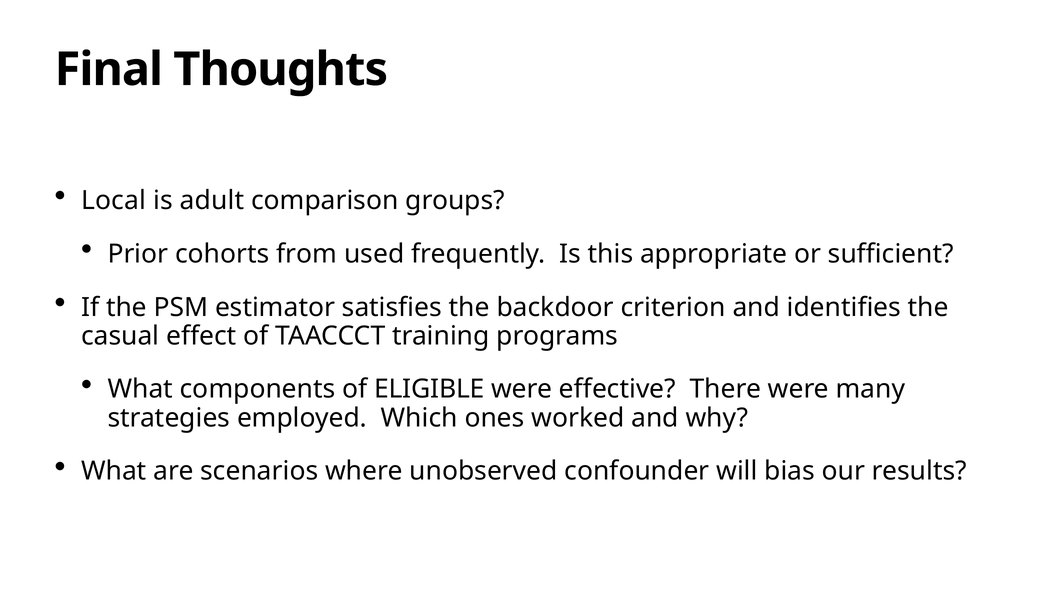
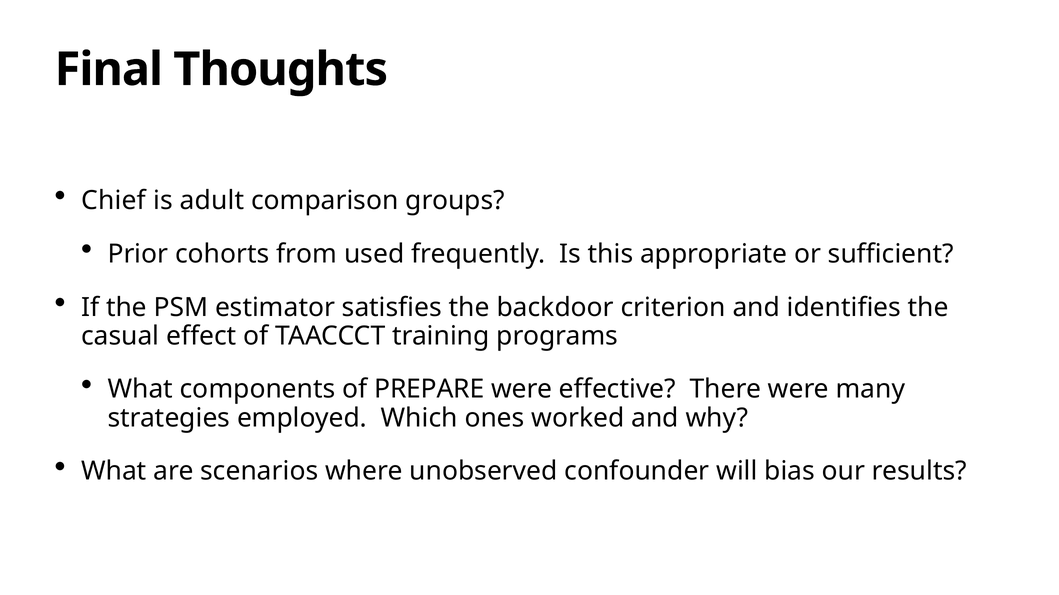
Local: Local -> Chief
ELIGIBLE: ELIGIBLE -> PREPARE
